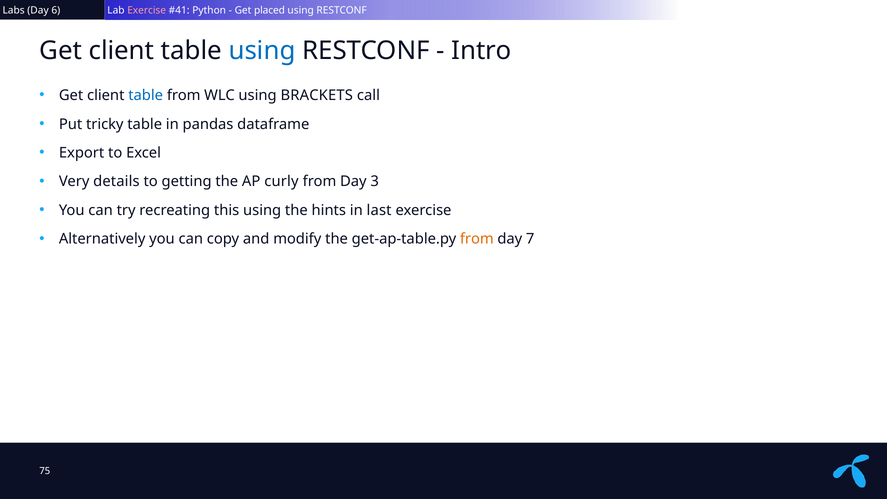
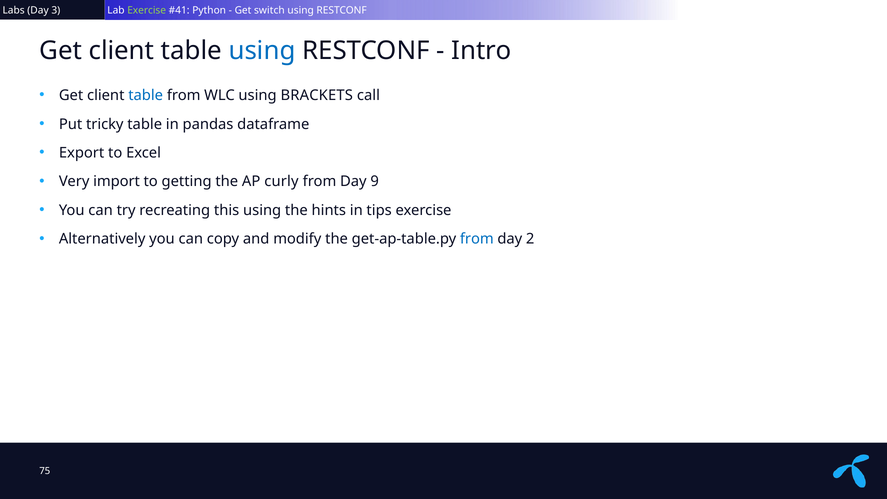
6: 6 -> 3
Exercise at (147, 11) colour: pink -> light green
placed: placed -> switch
details: details -> import
3: 3 -> 9
last: last -> tips
from at (477, 239) colour: orange -> blue
7: 7 -> 2
